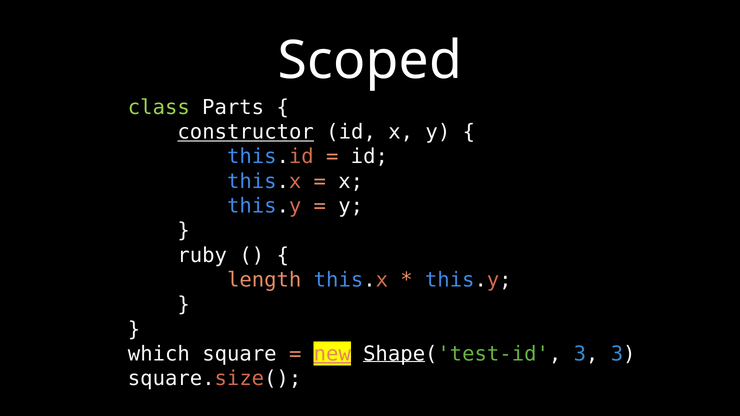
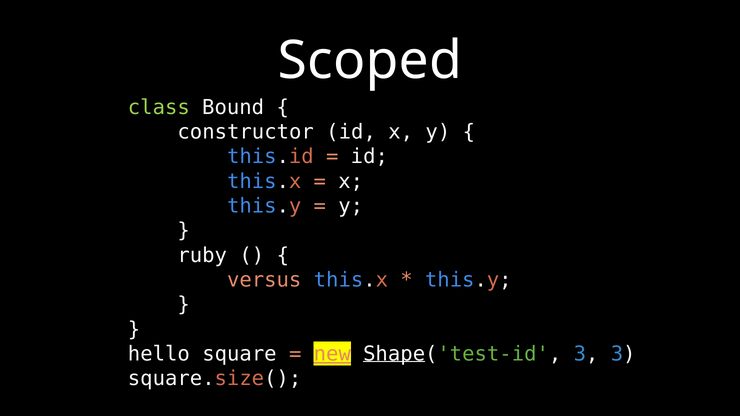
Parts: Parts -> Bound
constructor underline: present -> none
length: length -> versus
which: which -> hello
